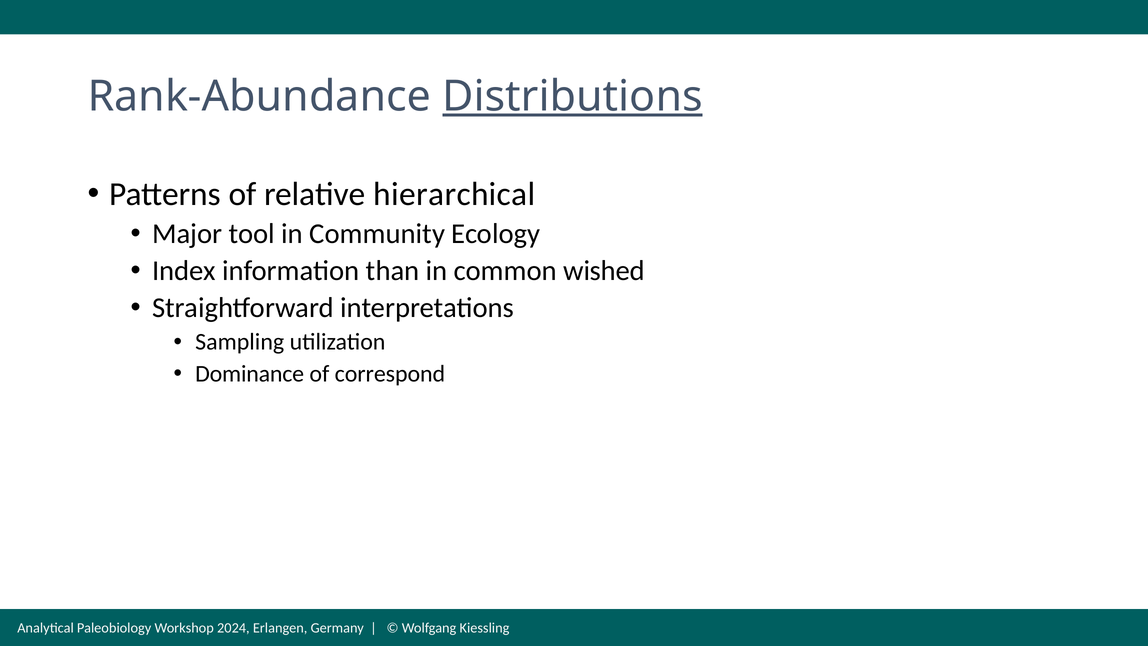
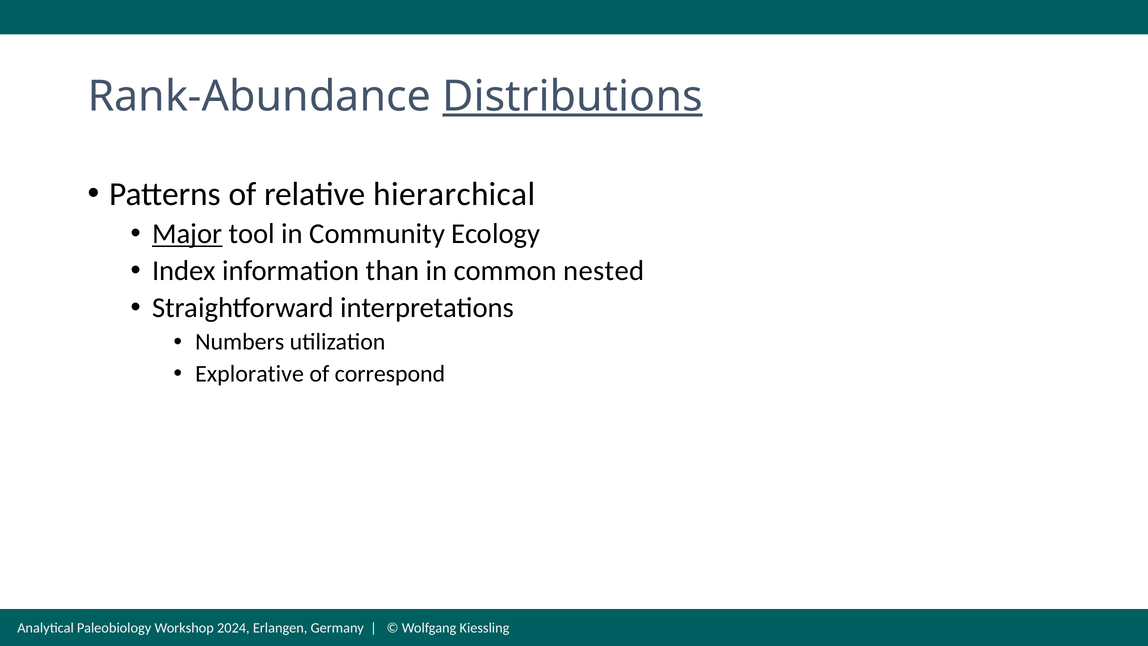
Major underline: none -> present
wished: wished -> nested
Sampling: Sampling -> Numbers
Dominance: Dominance -> Explorative
